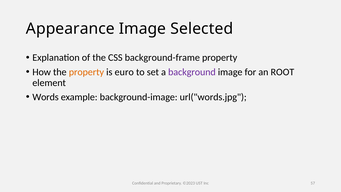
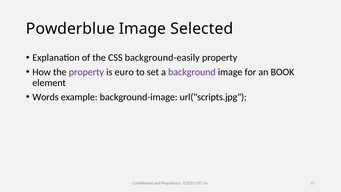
Appearance: Appearance -> Powderblue
background-frame: background-frame -> background-easily
property at (86, 72) colour: orange -> purple
ROOT: ROOT -> BOOK
url("words.jpg: url("words.jpg -> url("scripts.jpg
